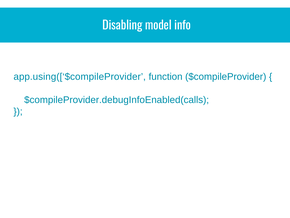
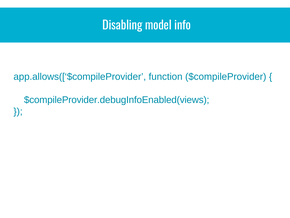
app.using([‘$compileProvider: app.using([‘$compileProvider -> app.allows([‘$compileProvider
$compileProvider.debugInfoEnabled(calls: $compileProvider.debugInfoEnabled(calls -> $compileProvider.debugInfoEnabled(views
